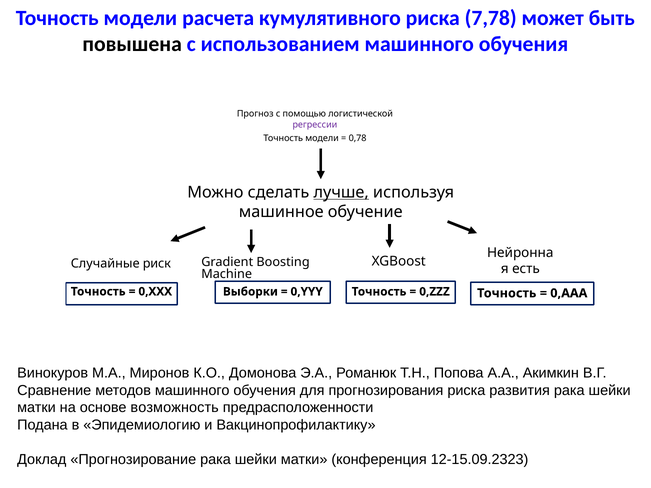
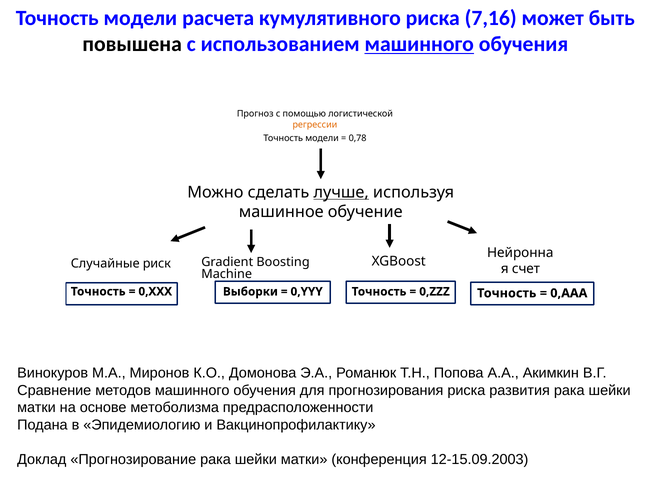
7,78: 7,78 -> 7,16
машинного at (419, 44) underline: none -> present
регрессии colour: purple -> orange
есть: есть -> счет
возможность: возможность -> метоболизма
12-15.09.2323: 12-15.09.2323 -> 12-15.09.2003
